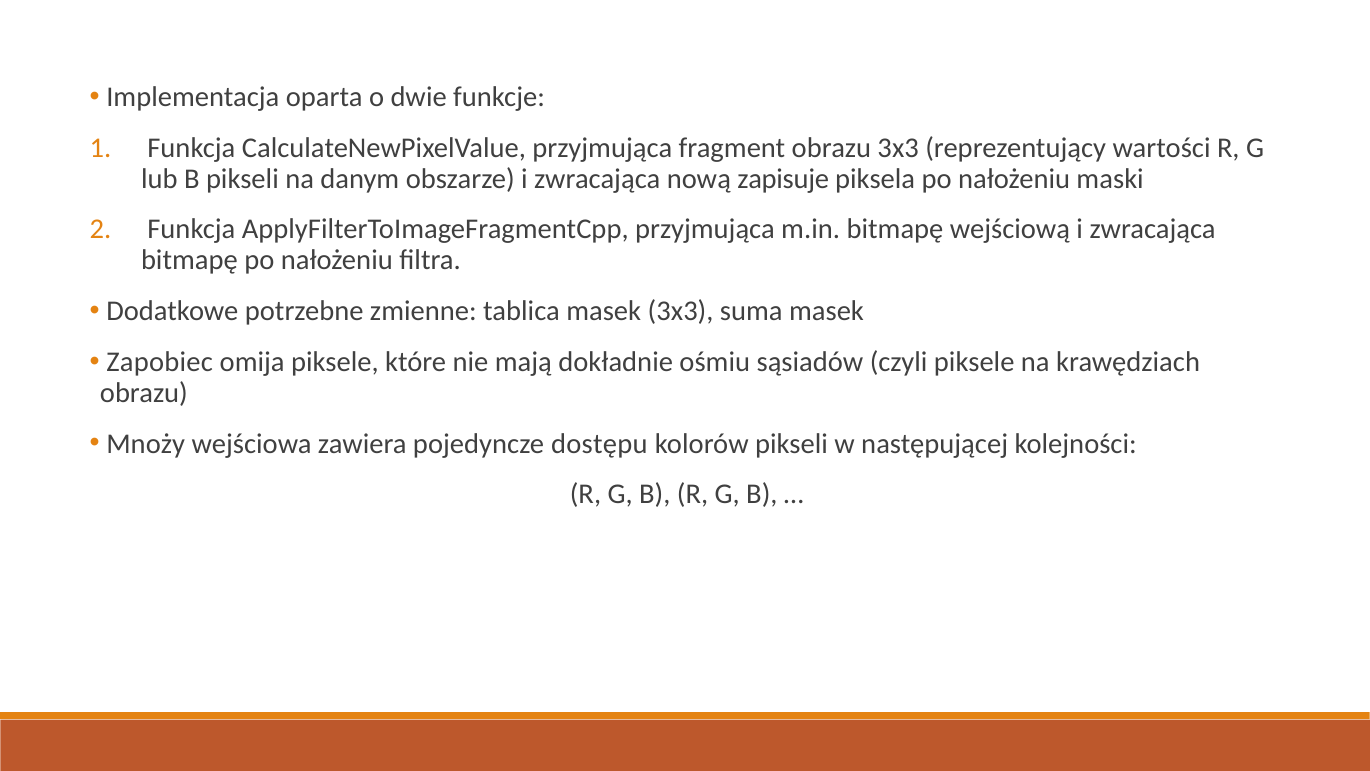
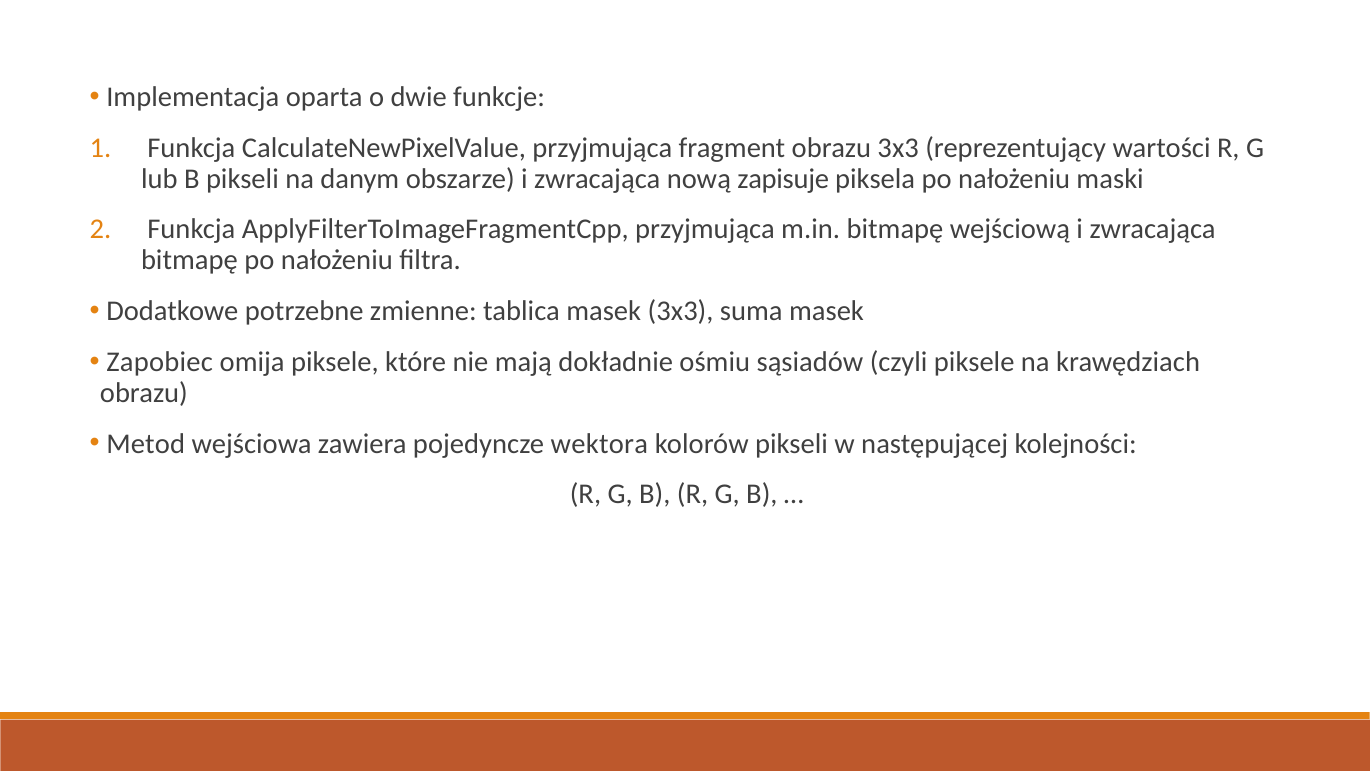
Mnoży: Mnoży -> Metod
dostępu: dostępu -> wektora
